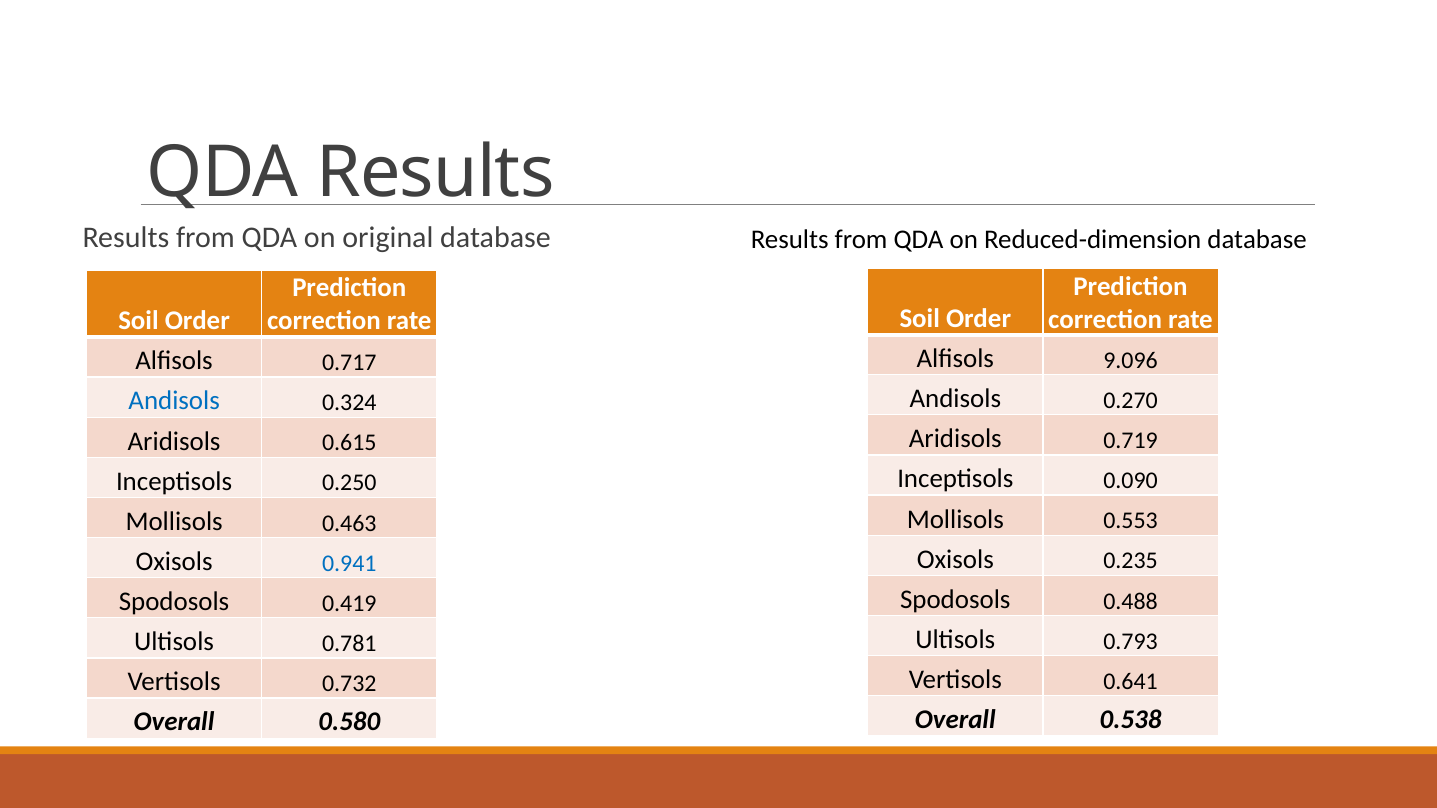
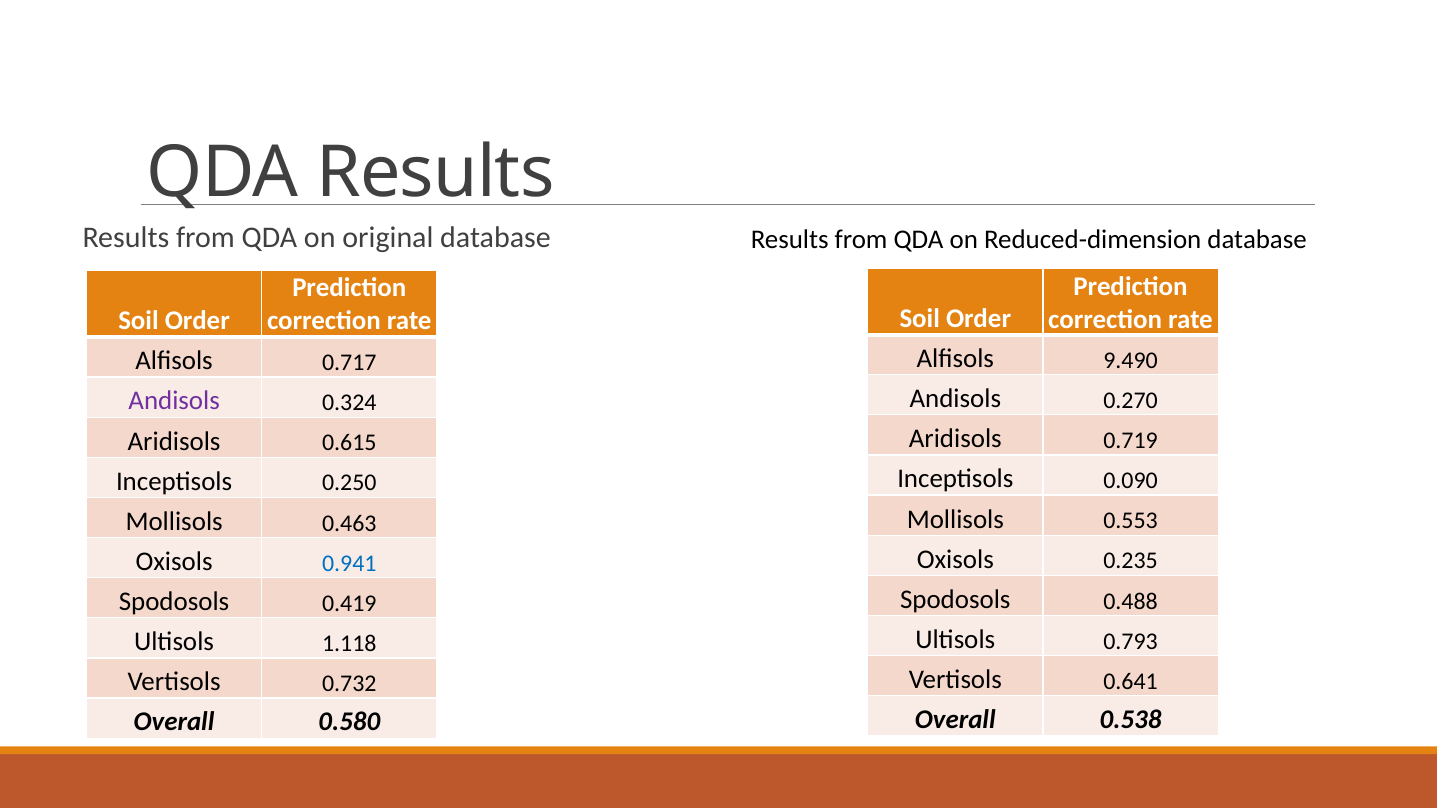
9.096: 9.096 -> 9.490
Andisols at (174, 401) colour: blue -> purple
0.781: 0.781 -> 1.118
